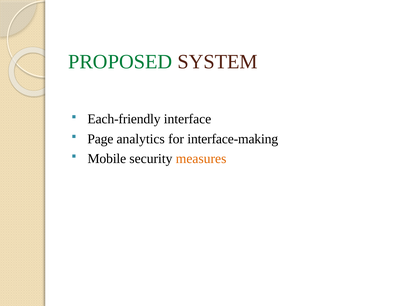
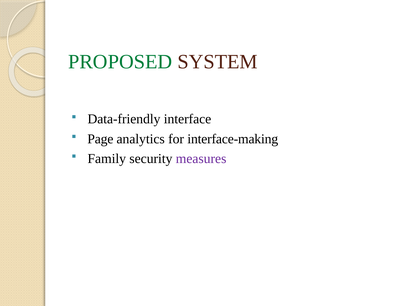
Each-friendly: Each-friendly -> Data-friendly
Mobile: Mobile -> Family
measures colour: orange -> purple
